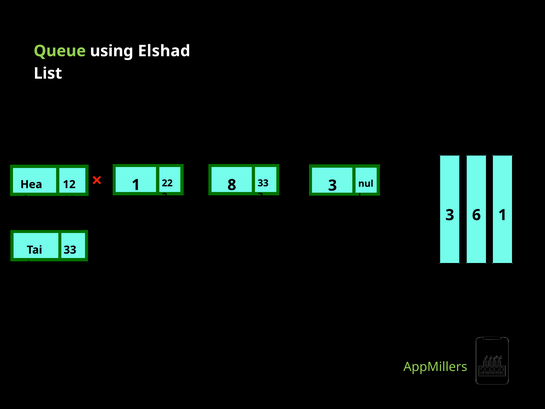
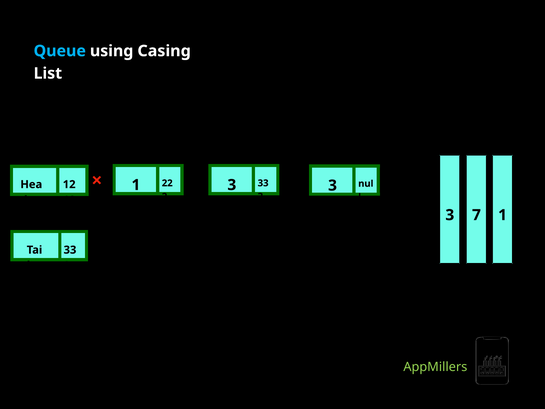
Queue colour: light green -> light blue
Elshad: Elshad -> Casing
1 8: 8 -> 3
6: 6 -> 7
